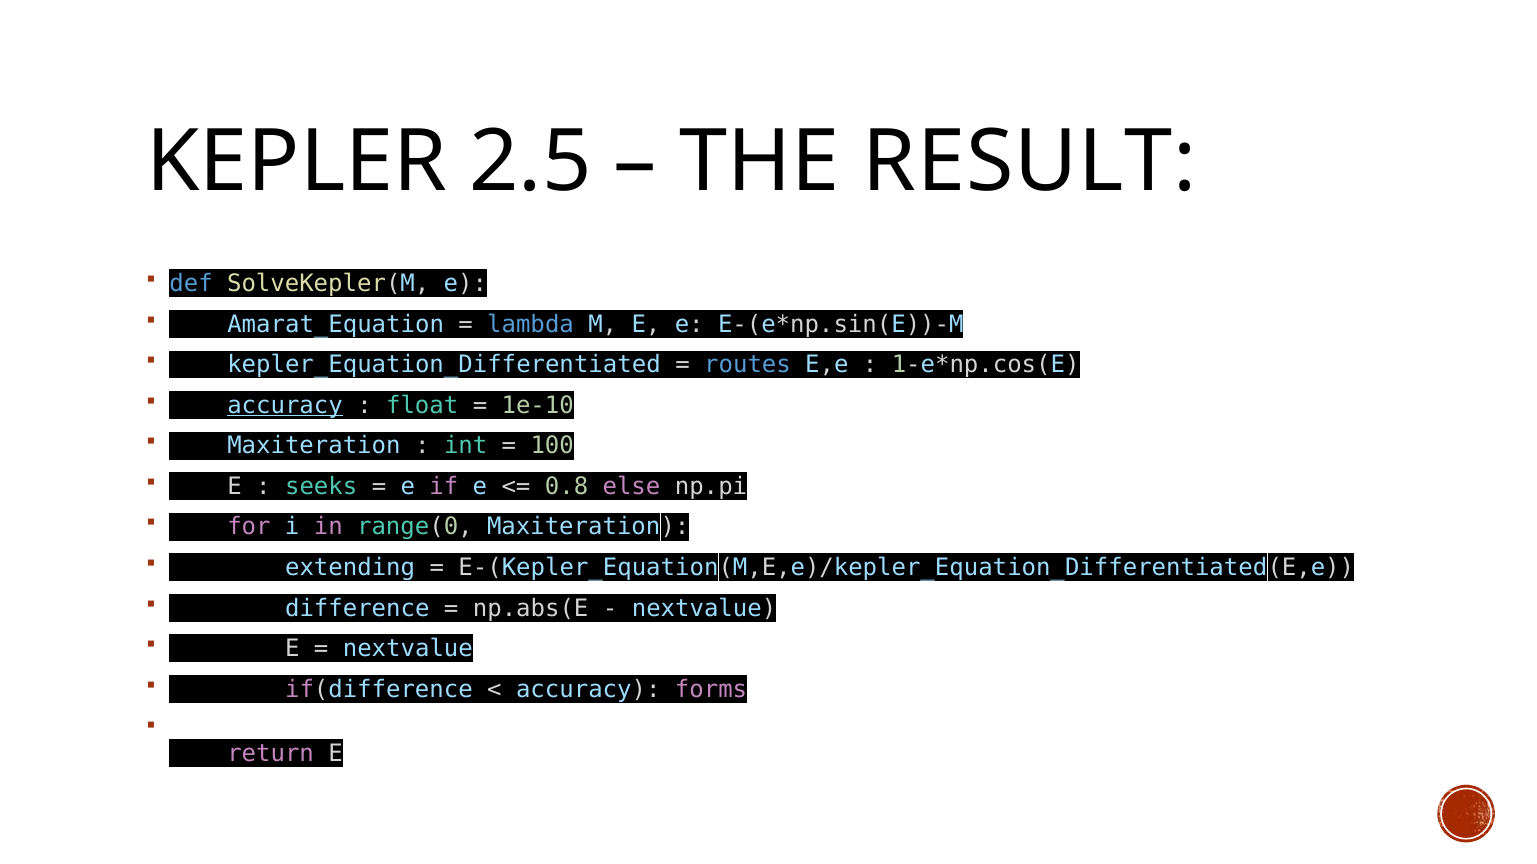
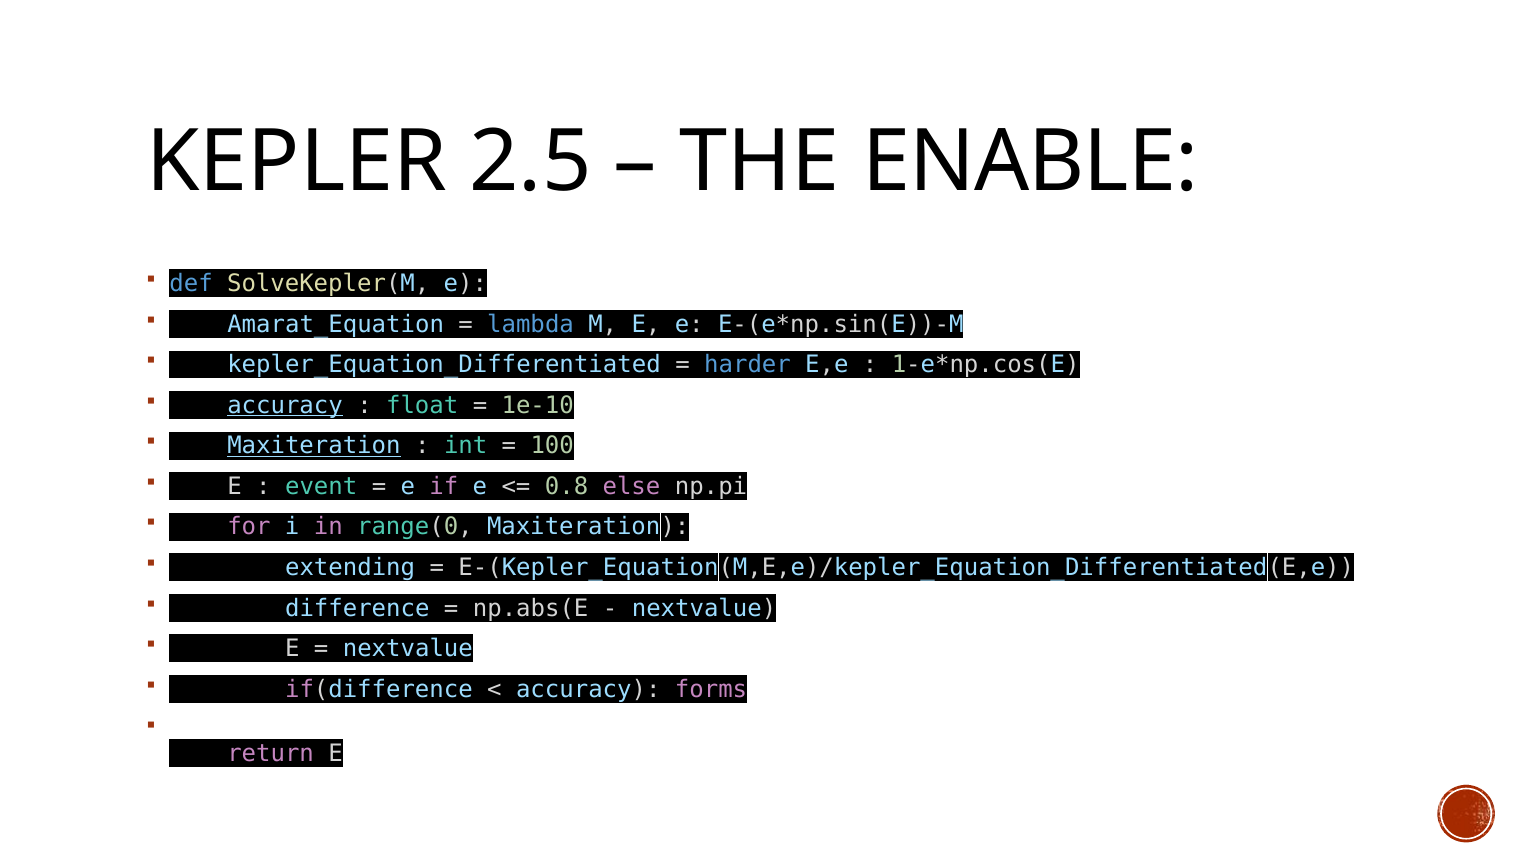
RESULT: RESULT -> ENABLE
routes: routes -> harder
Maxiteration at (314, 446) underline: none -> present
seeks: seeks -> event
